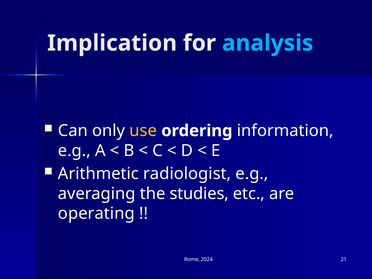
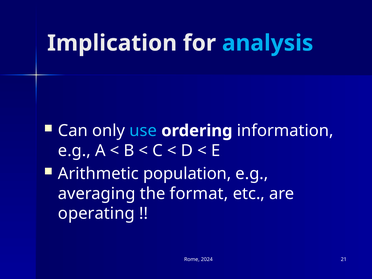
use colour: yellow -> light blue
radiologist: radiologist -> population
studies: studies -> format
